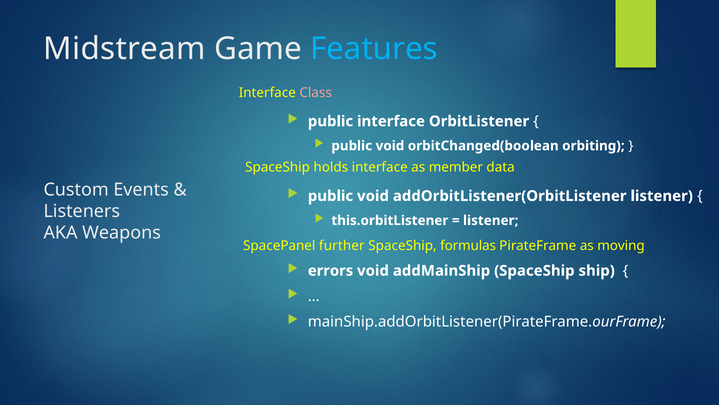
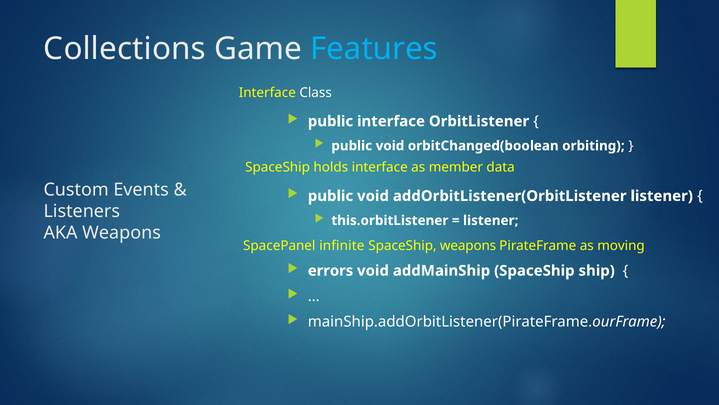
Midstream: Midstream -> Collections
Class colour: pink -> white
further: further -> infinite
SpaceShip formulas: formulas -> weapons
